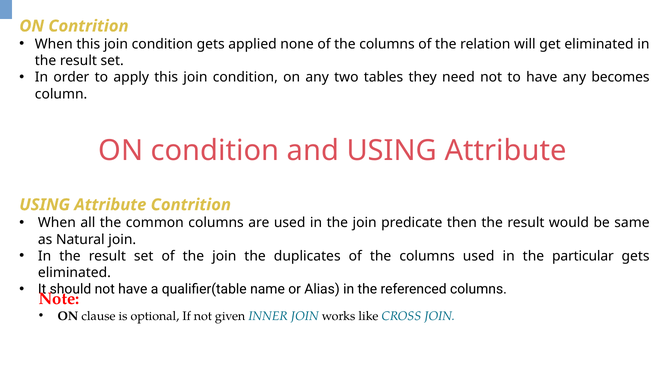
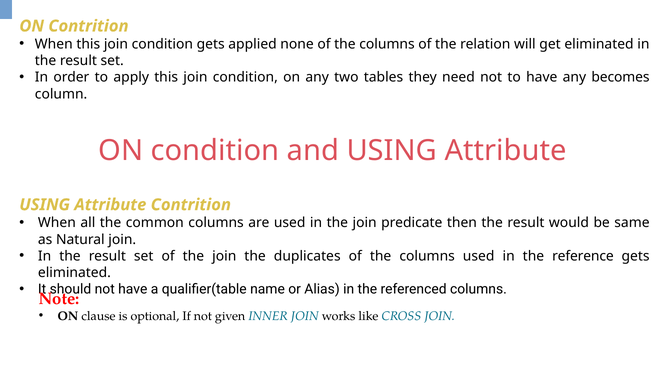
particular: particular -> reference
